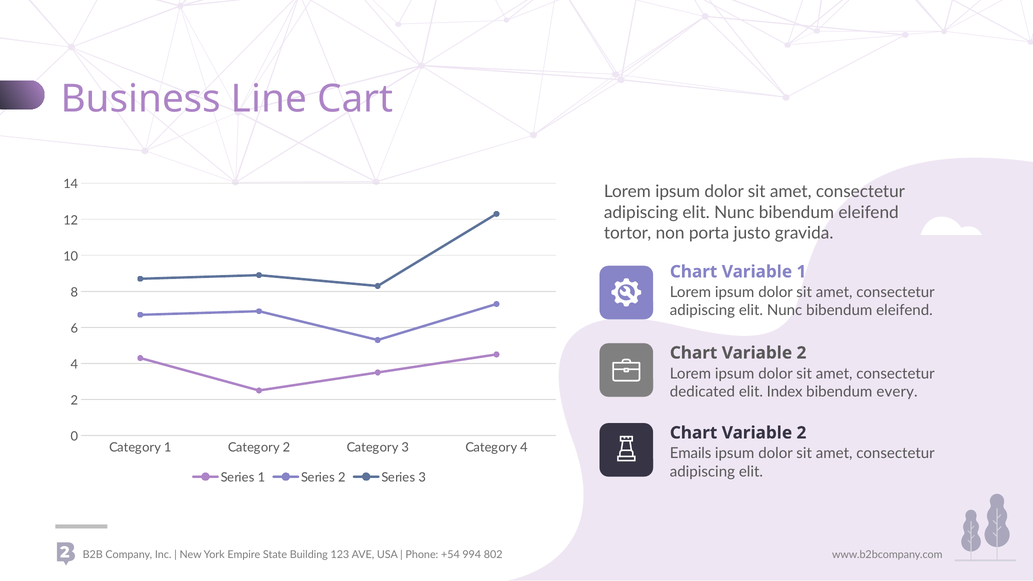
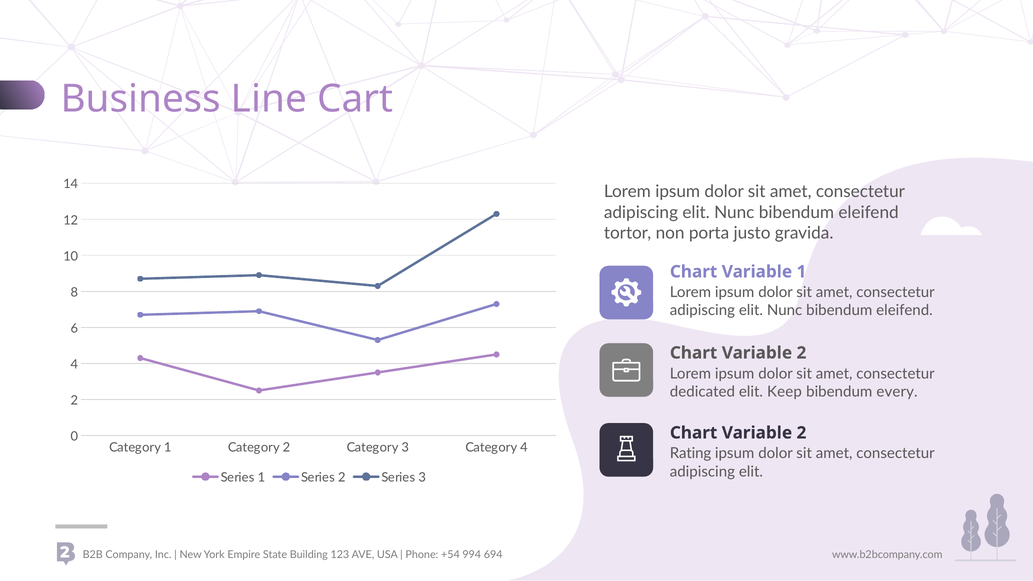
Index: Index -> Keep
Emails: Emails -> Rating
802: 802 -> 694
